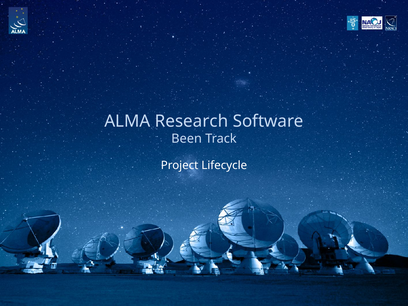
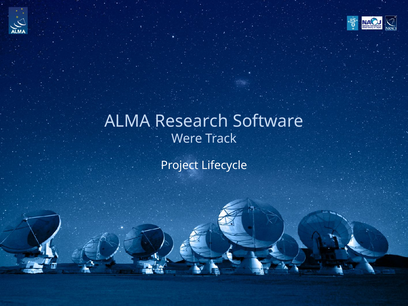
Been: Been -> Were
